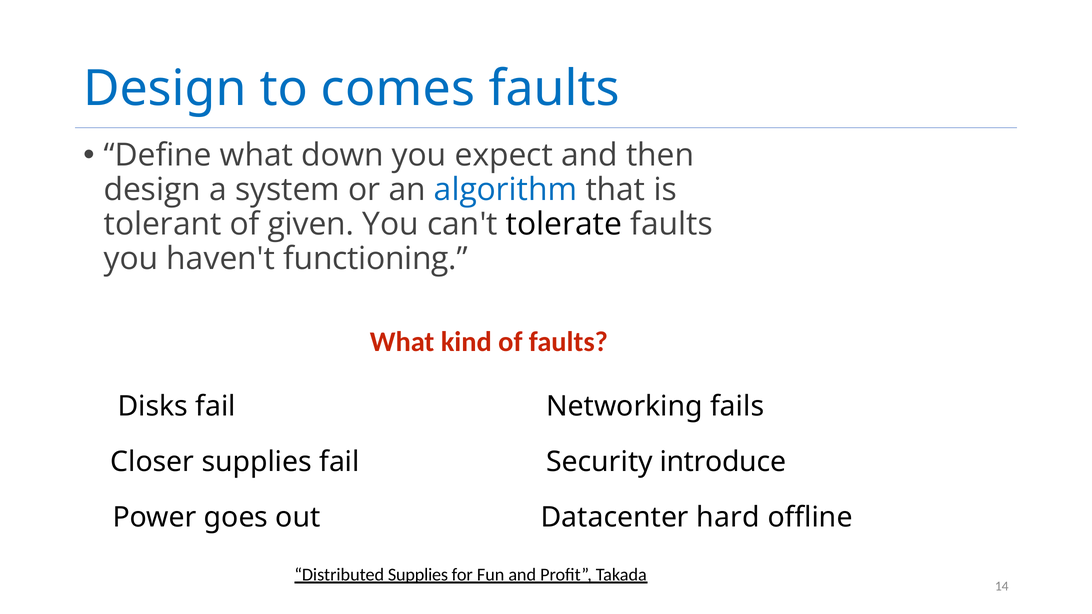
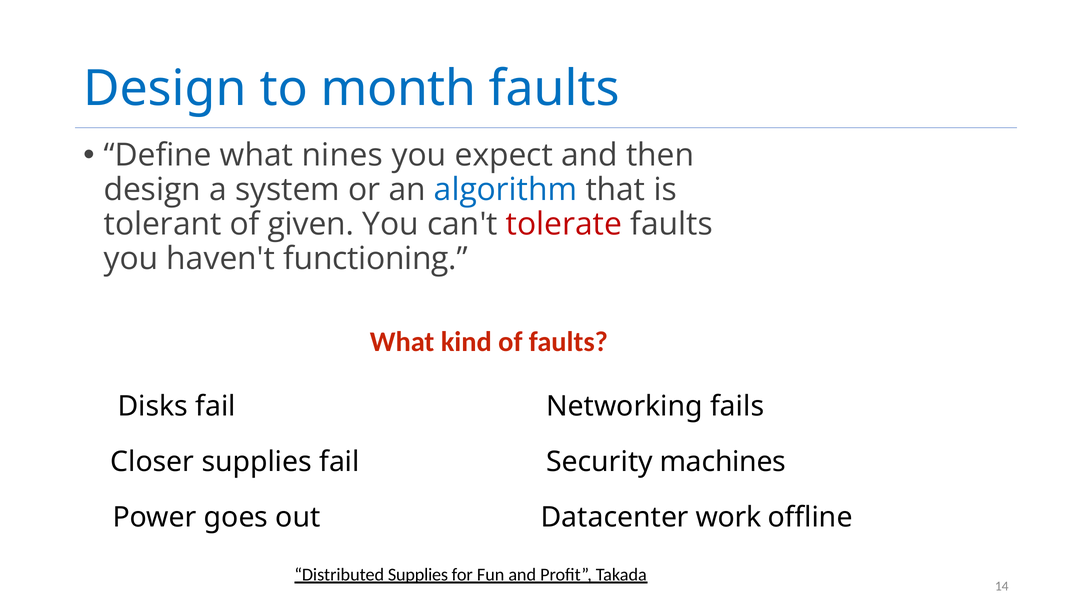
comes: comes -> month
down: down -> nines
tolerate colour: black -> red
introduce: introduce -> machines
hard: hard -> work
